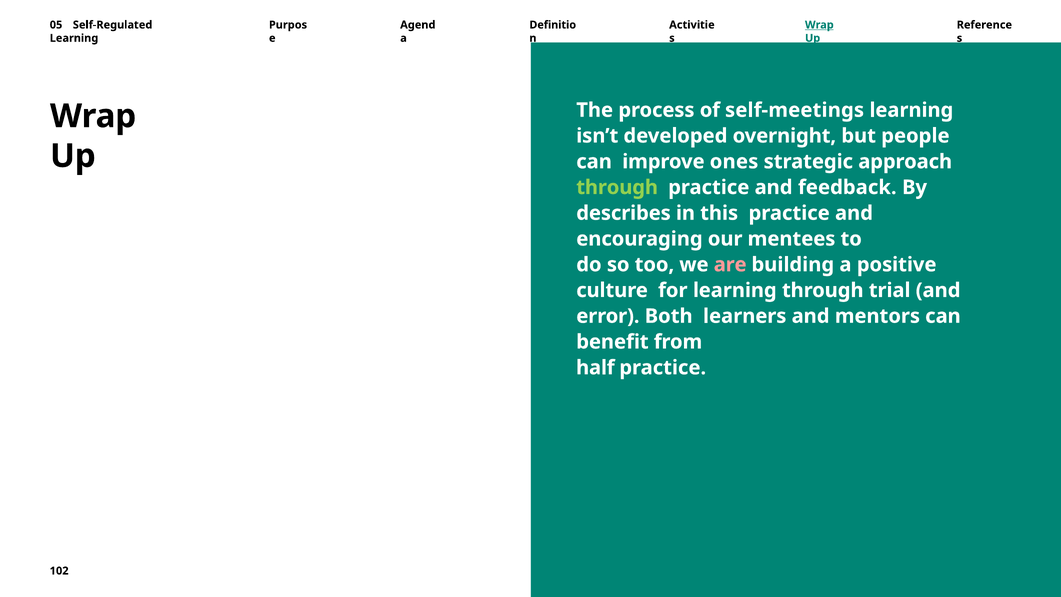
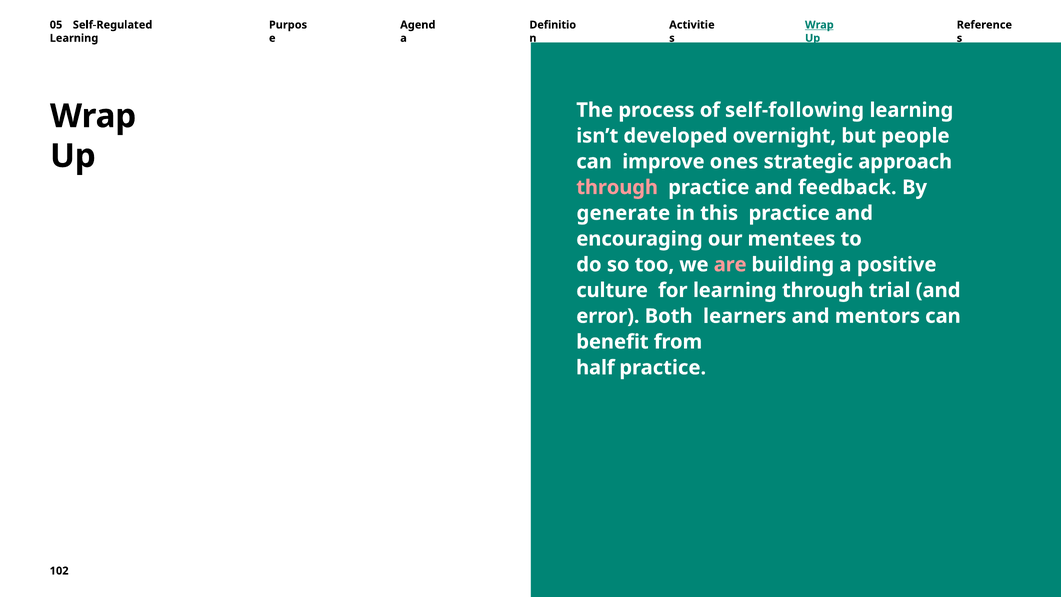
self-meetings: self-meetings -> self-following
through at (617, 187) colour: light green -> pink
describes: describes -> generate
